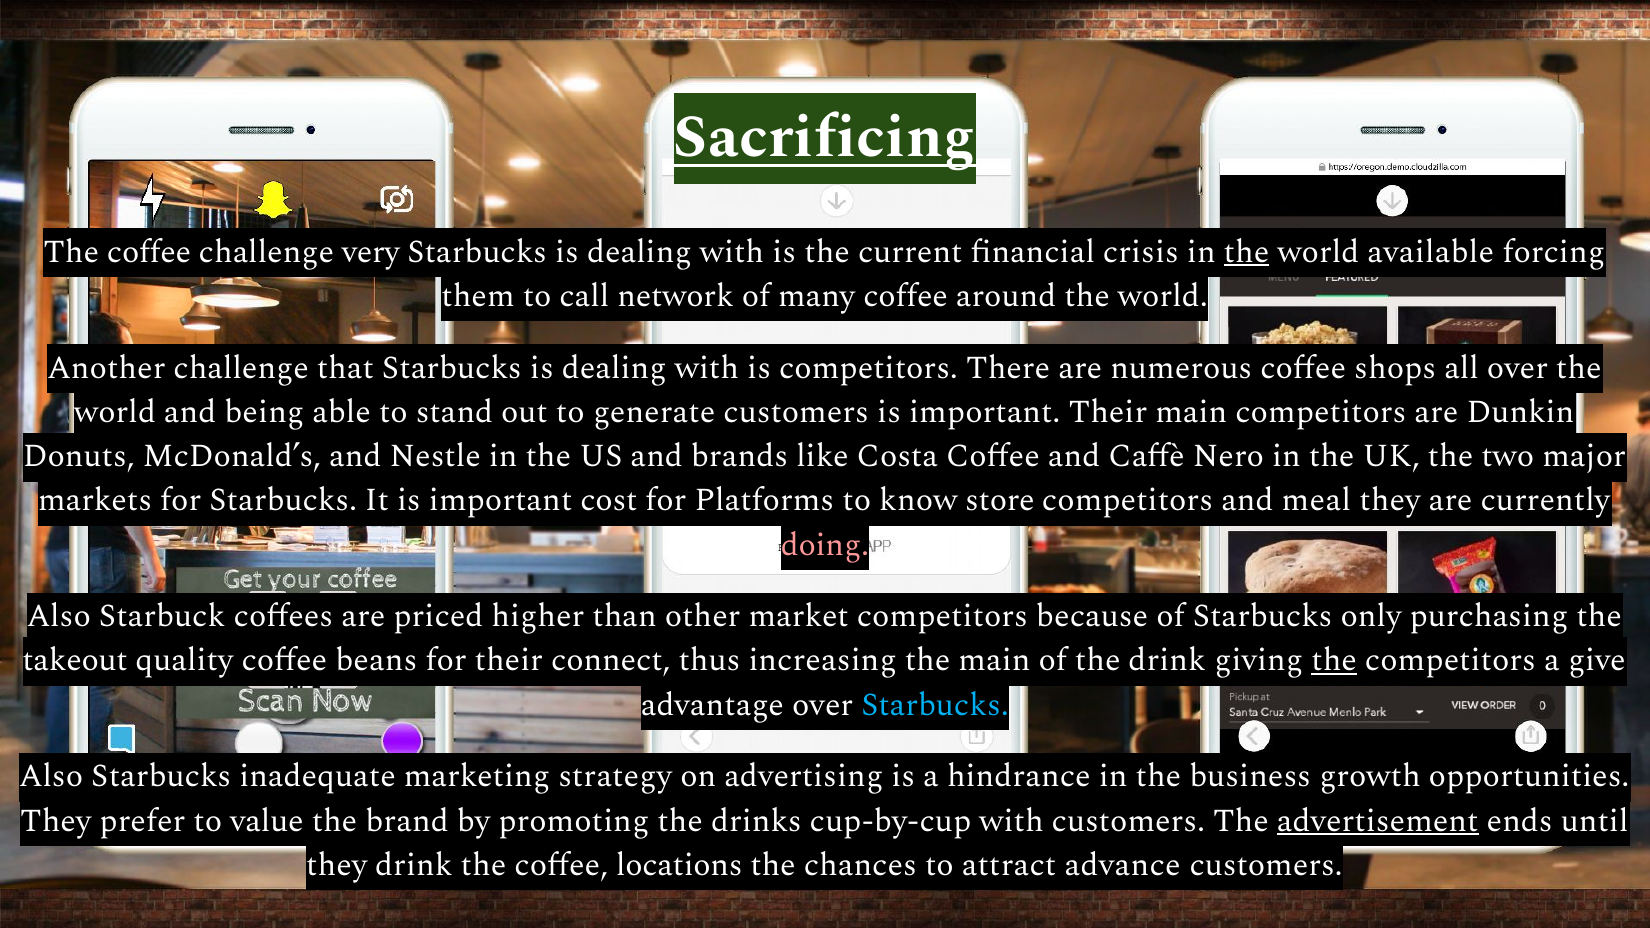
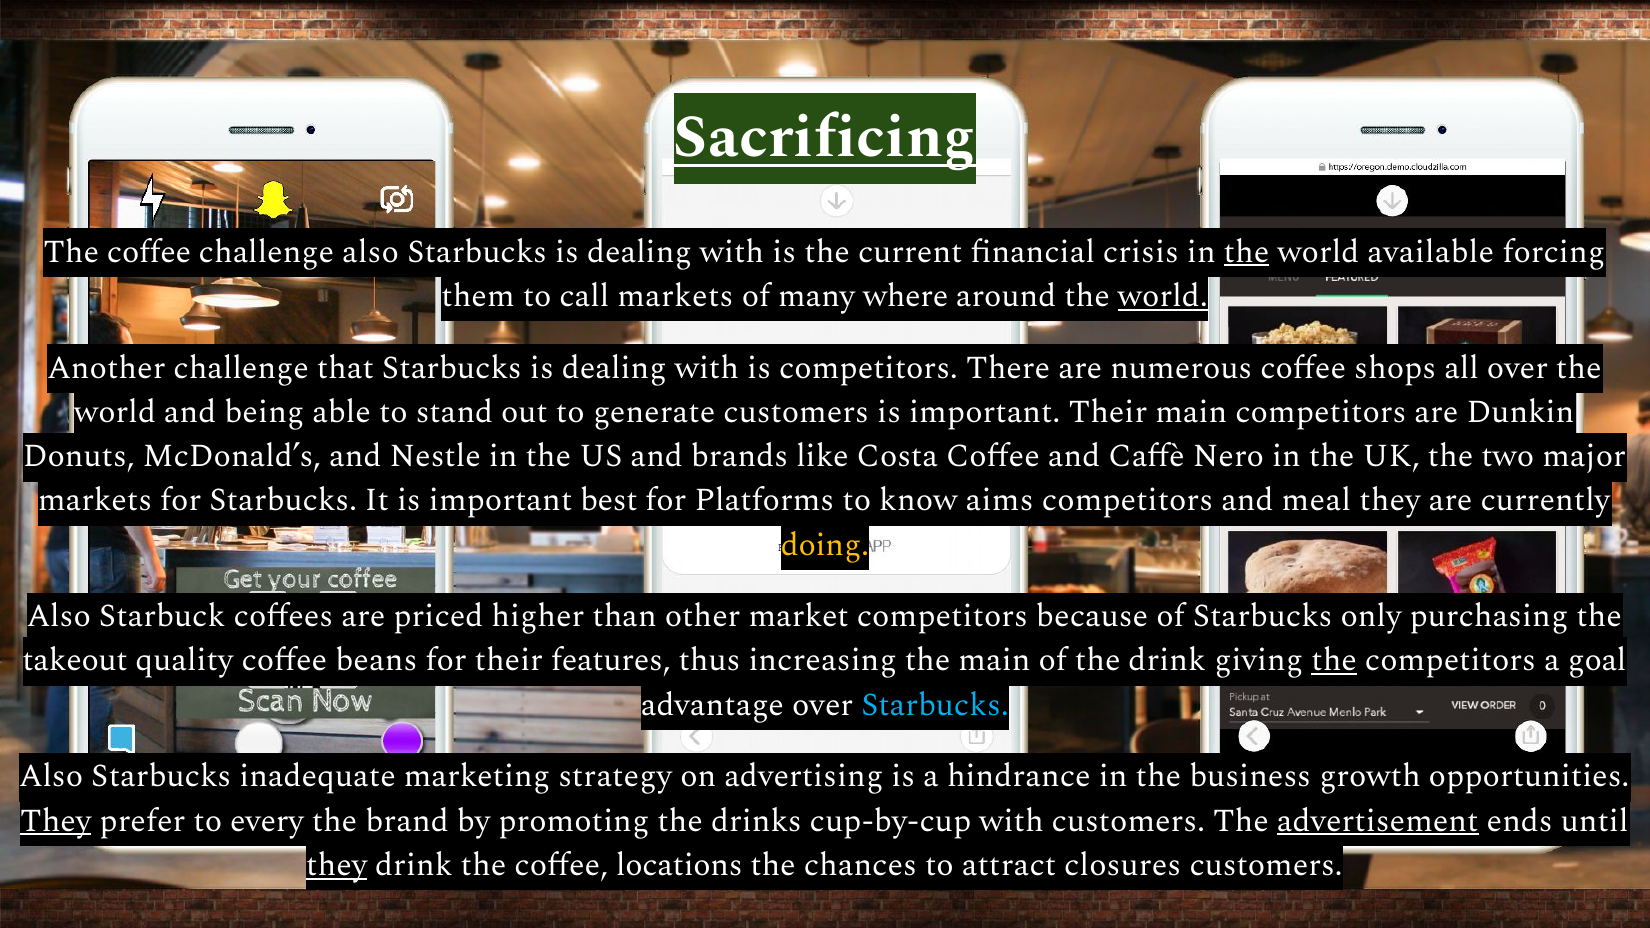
challenge very: very -> also
call network: network -> markets
many coffee: coffee -> where
world at (1163, 296) underline: none -> present
cost: cost -> best
store: store -> aims
doing colour: pink -> yellow
connect: connect -> features
give: give -> goal
They at (56, 821) underline: none -> present
value: value -> every
they at (337, 865) underline: none -> present
advance: advance -> closures
